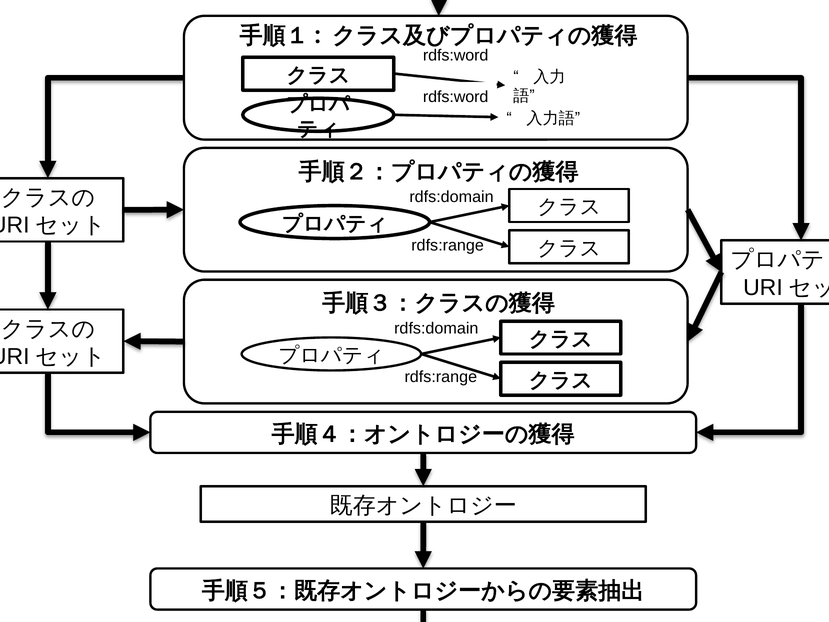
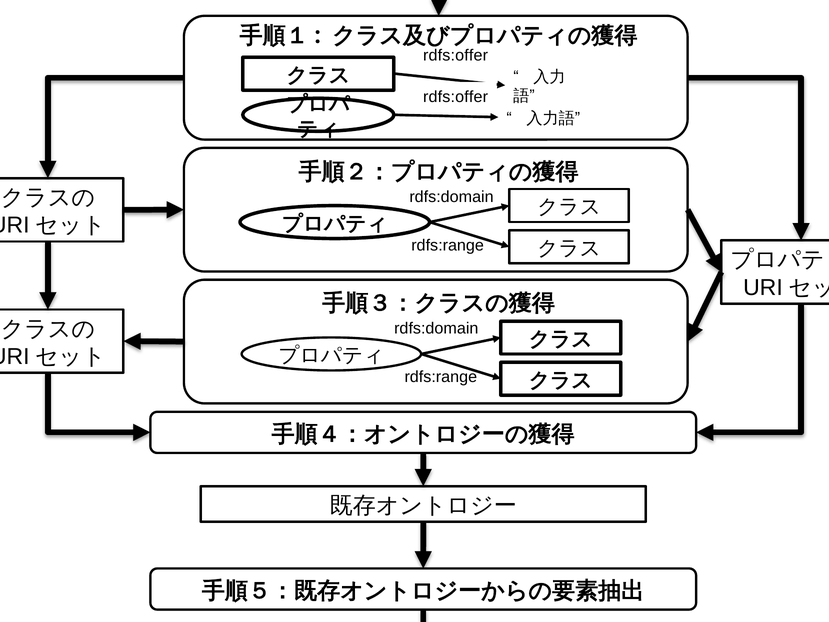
rdfs:word at (456, 56): rdfs:word -> rdfs:offer
rdfs:word at (456, 97): rdfs:word -> rdfs:offer
